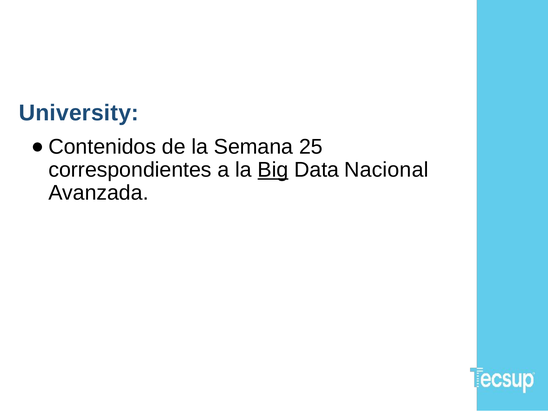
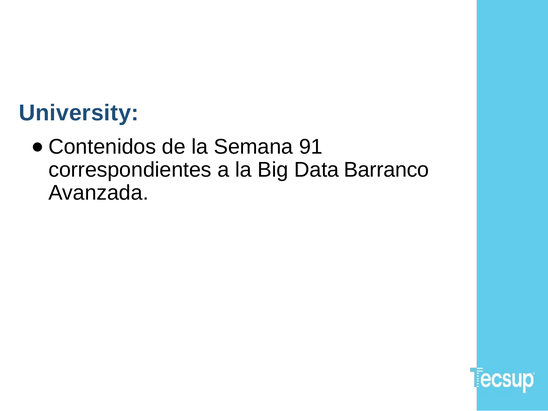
25: 25 -> 91
Big underline: present -> none
Nacional: Nacional -> Barranco
